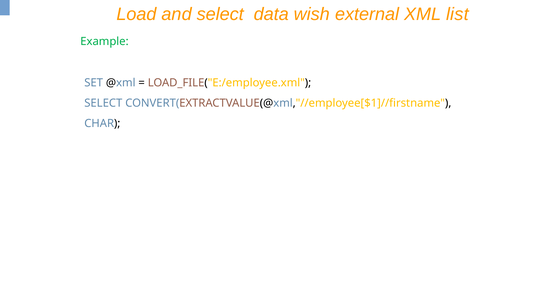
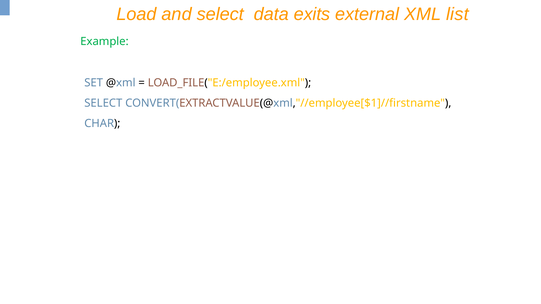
wish: wish -> exits
